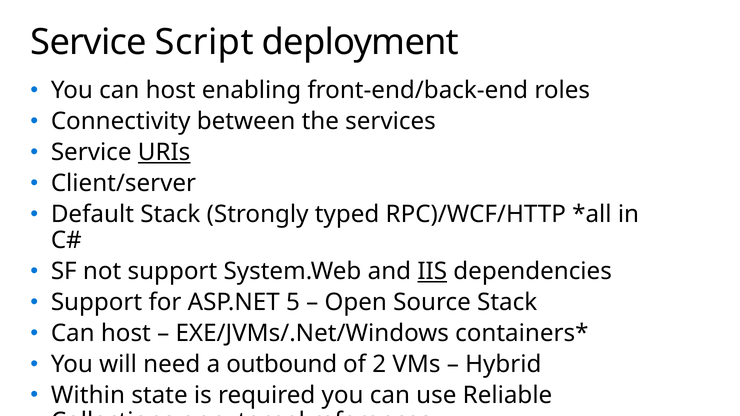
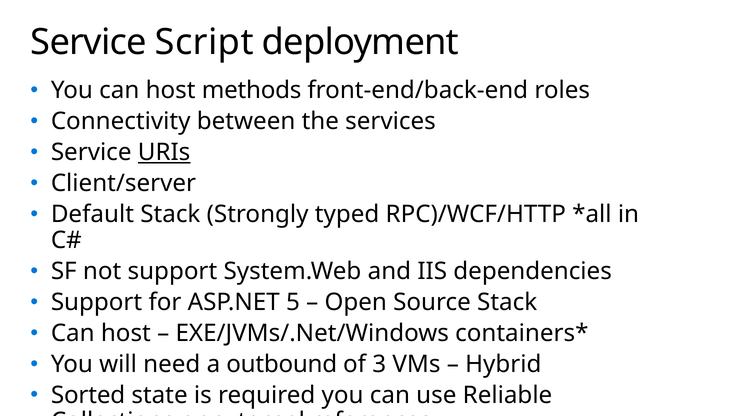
enabling: enabling -> methods
IIS underline: present -> none
2: 2 -> 3
Within: Within -> Sorted
